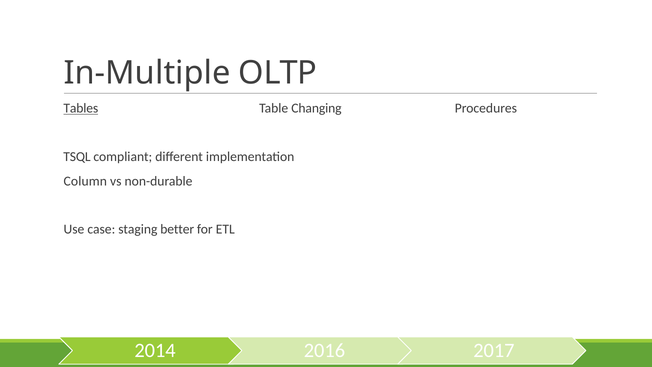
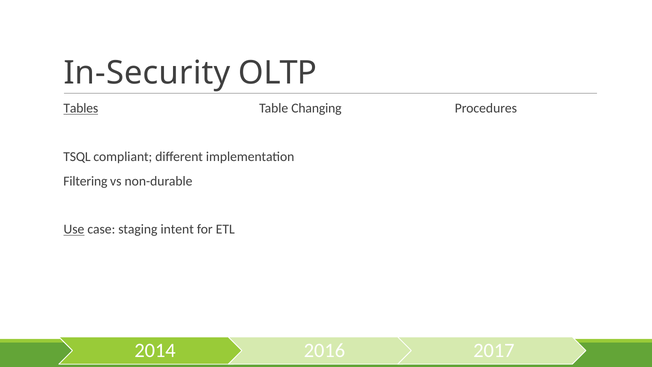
In-Multiple: In-Multiple -> In-Security
Column: Column -> Filtering
Use underline: none -> present
better: better -> intent
